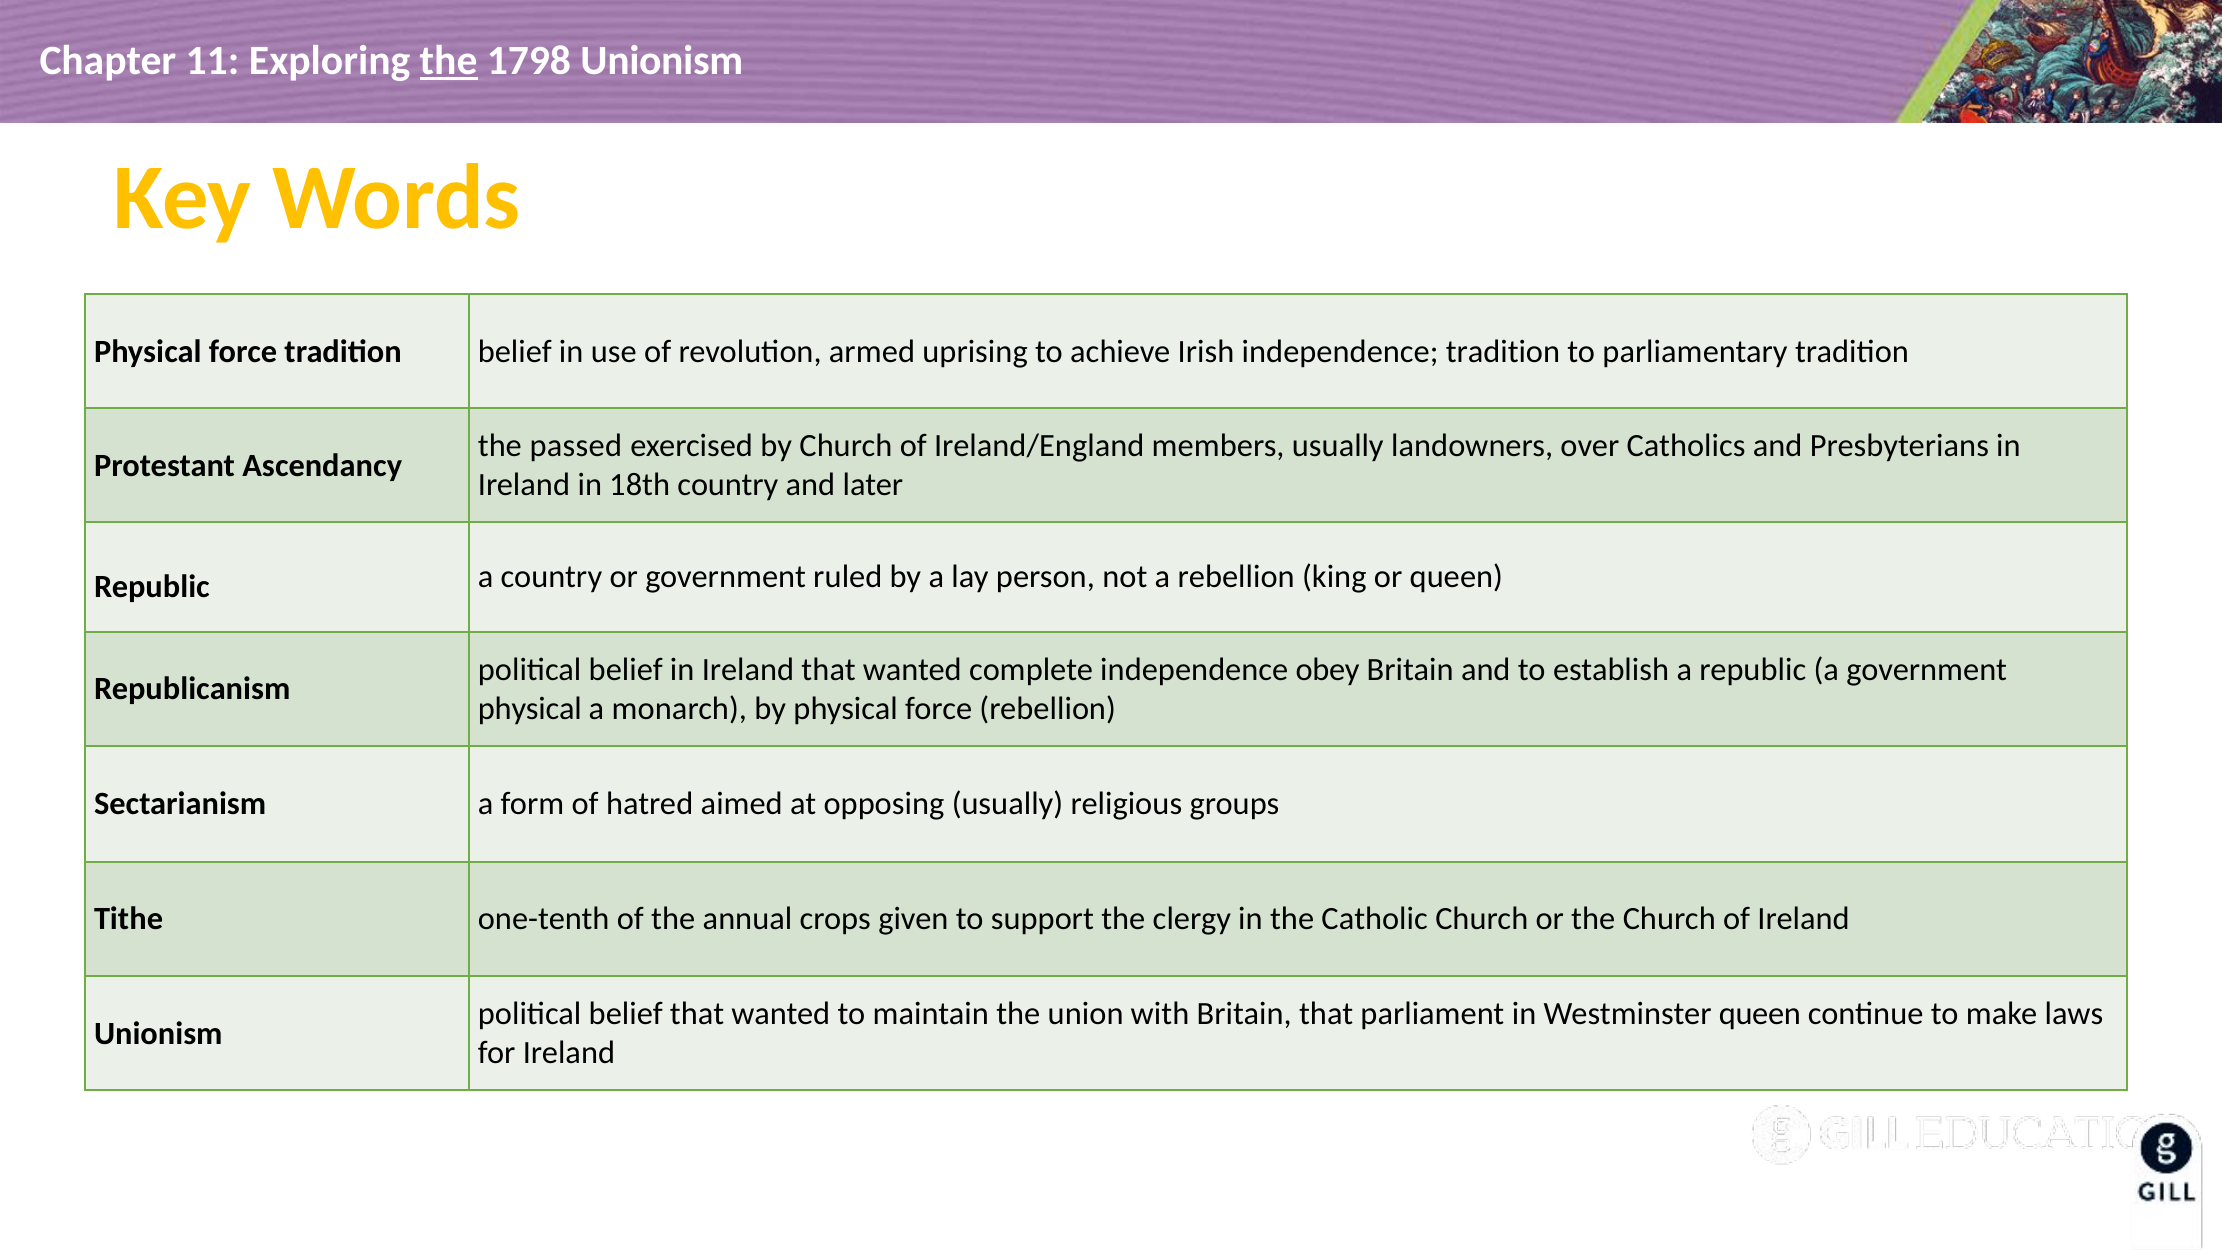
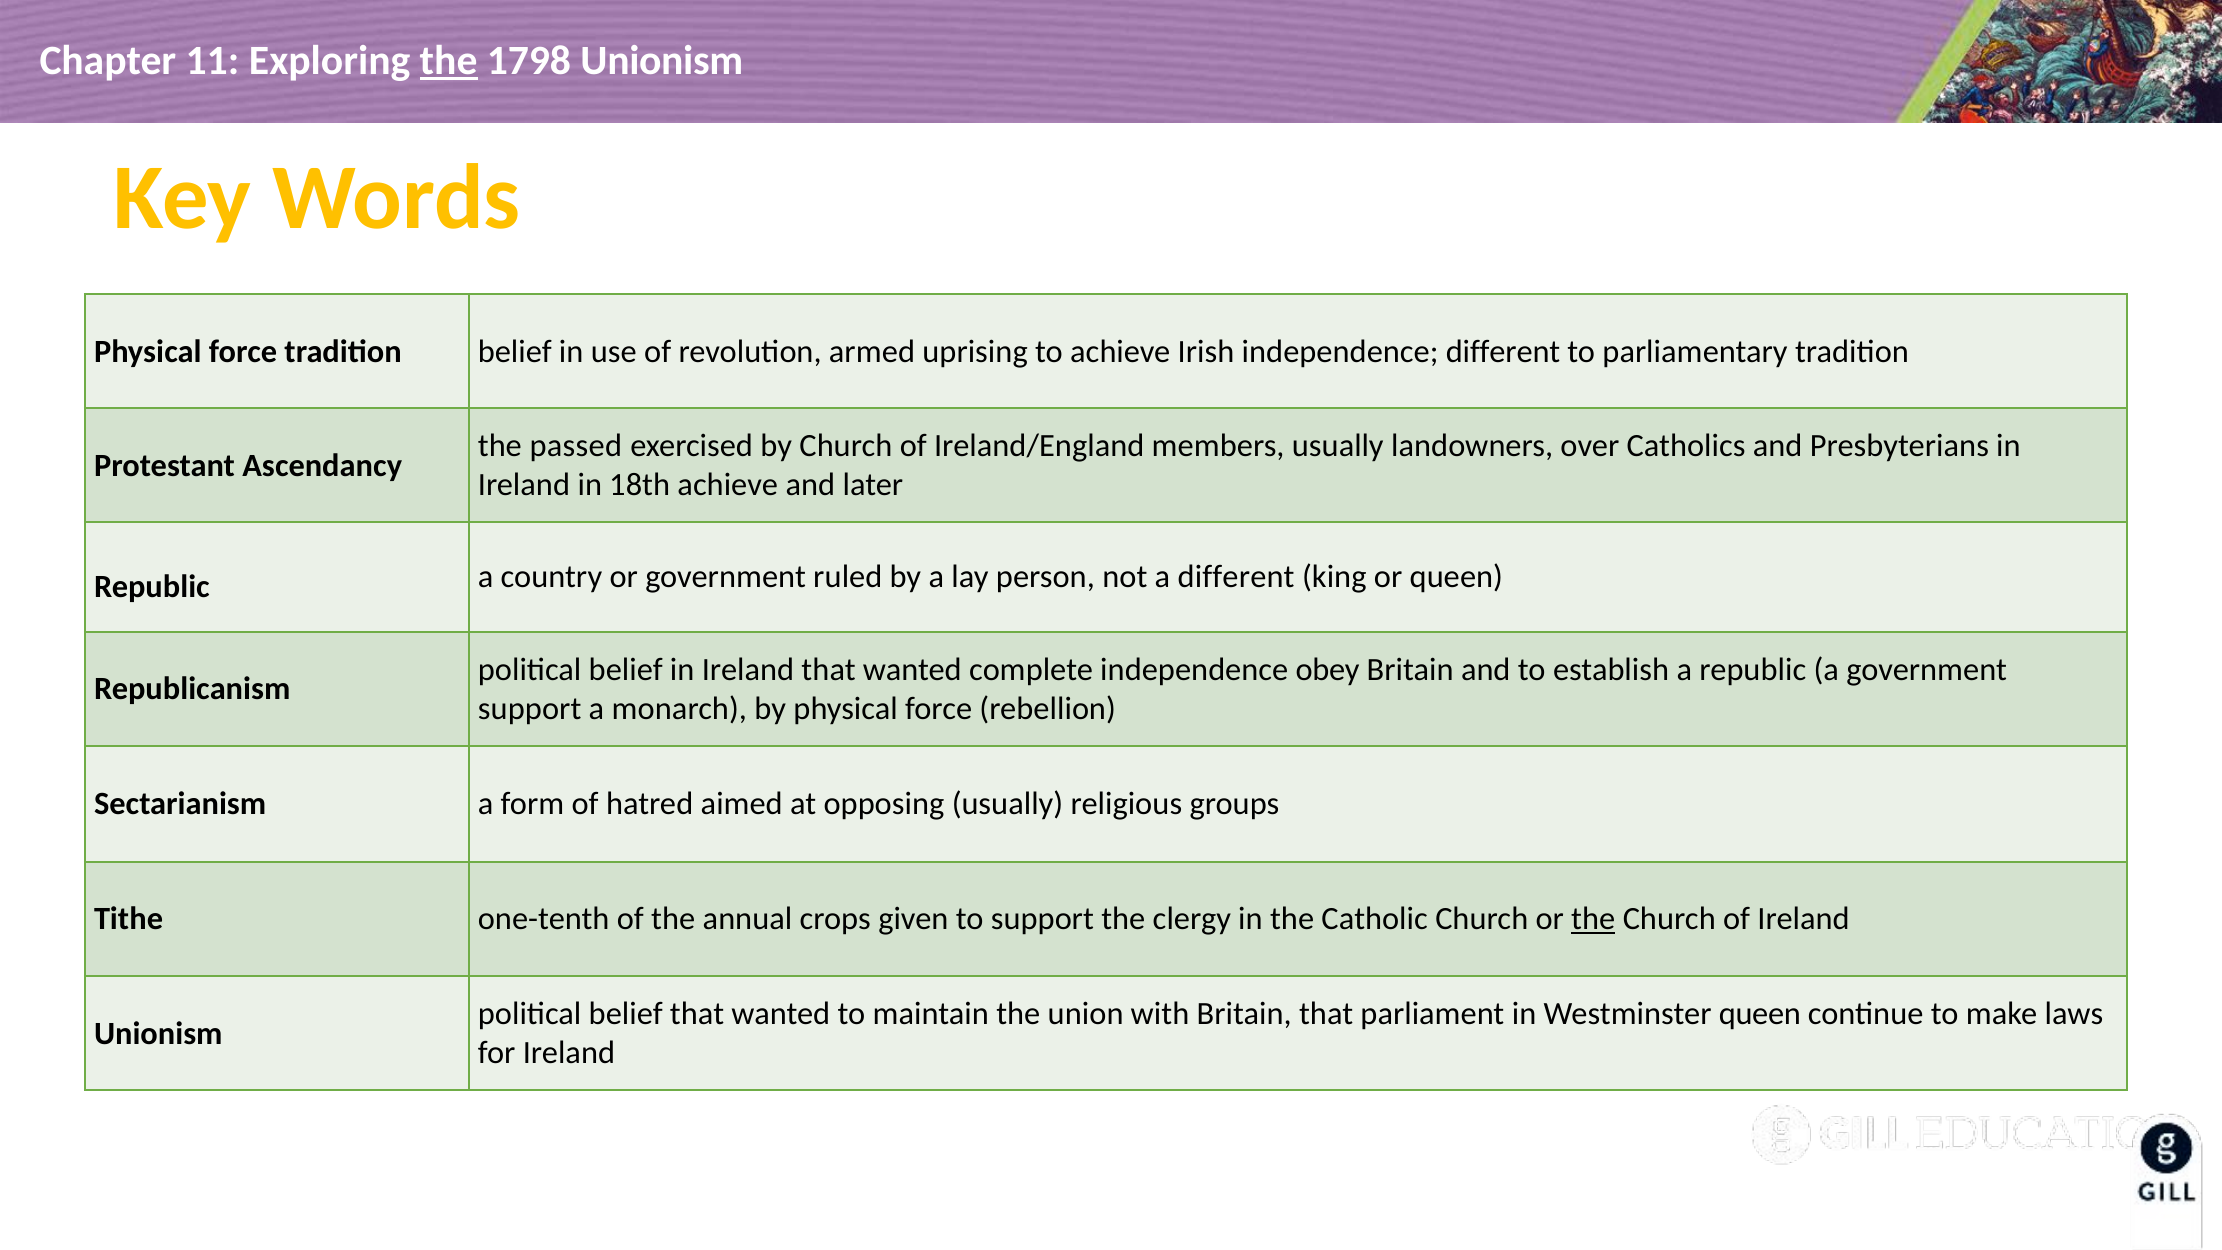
independence tradition: tradition -> different
18th country: country -> achieve
a rebellion: rebellion -> different
physical at (530, 709): physical -> support
the at (1593, 919) underline: none -> present
